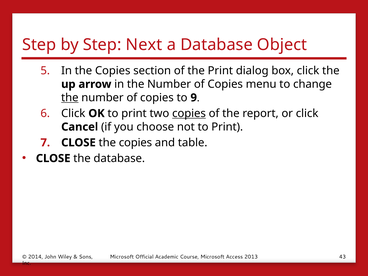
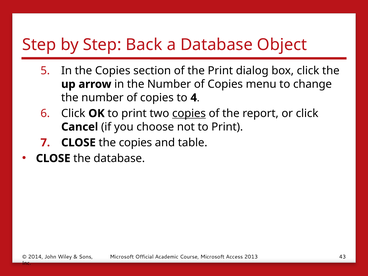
Next: Next -> Back
the at (70, 98) underline: present -> none
9: 9 -> 4
